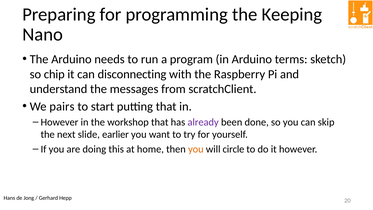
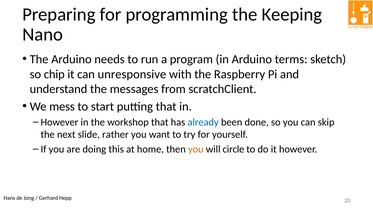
disconnecting: disconnecting -> unresponsive
pairs: pairs -> mess
already colour: purple -> blue
earlier: earlier -> rather
